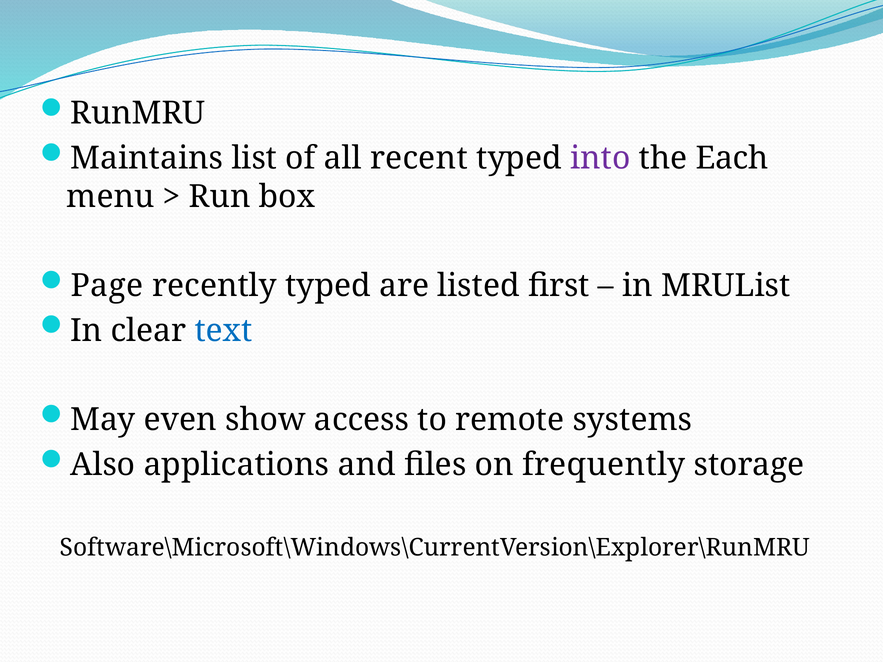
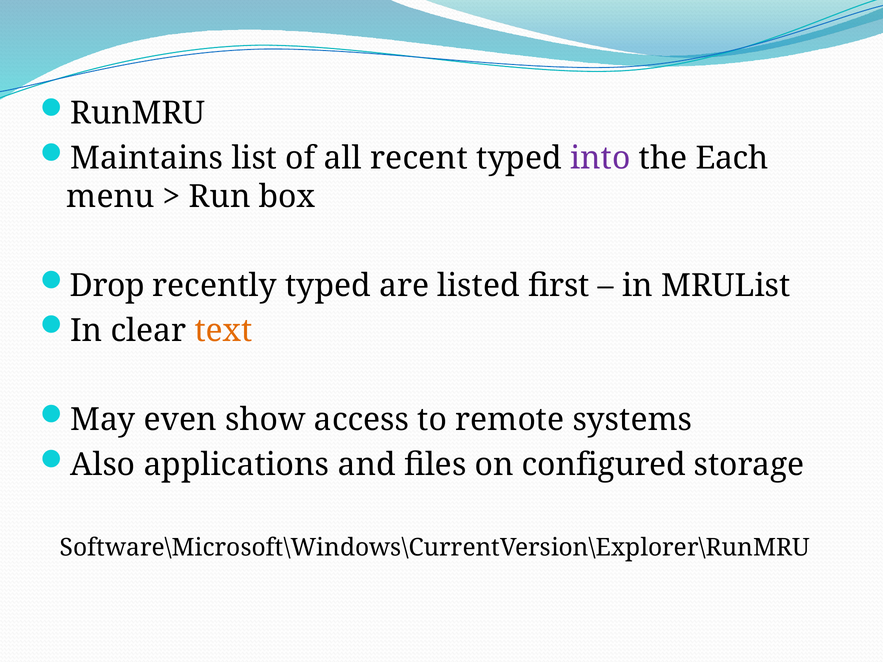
Page: Page -> Drop
text colour: blue -> orange
frequently: frequently -> configured
